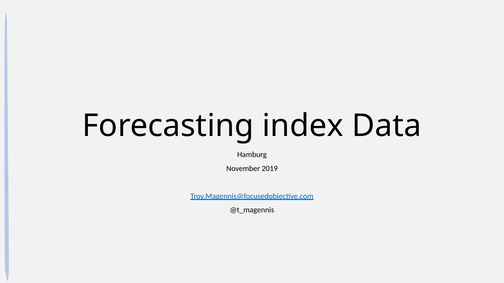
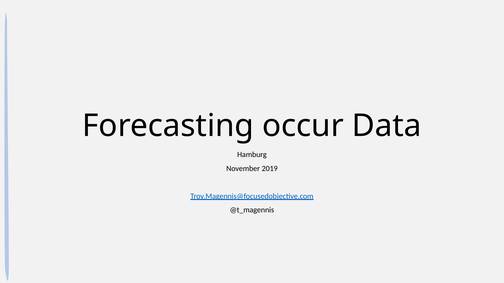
index: index -> occur
